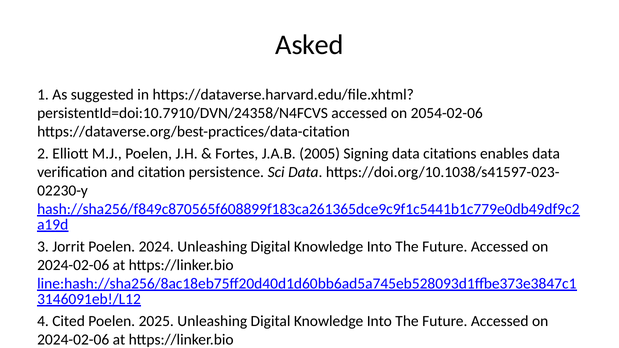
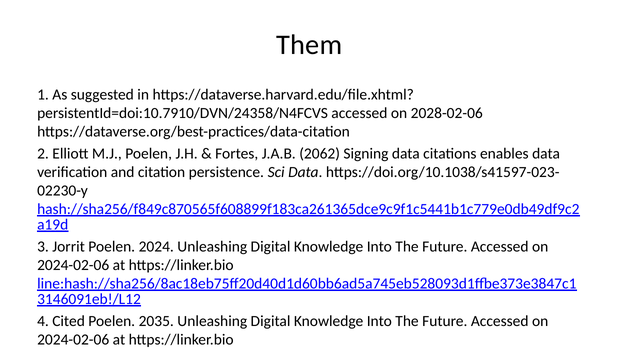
Asked: Asked -> Them
2054-02-06: 2054-02-06 -> 2028-02-06
2005: 2005 -> 2062
2025: 2025 -> 2035
